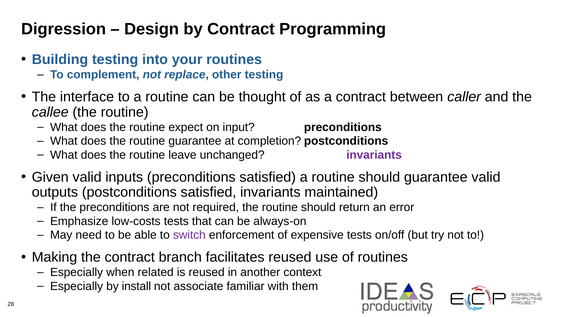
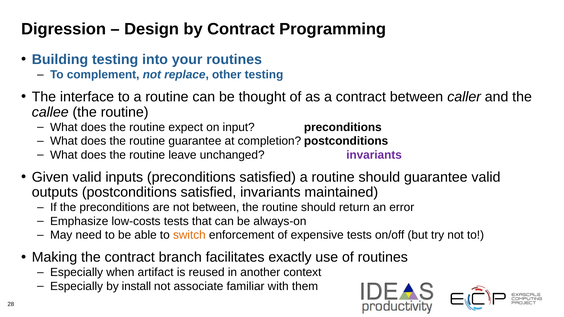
not required: required -> between
switch colour: purple -> orange
facilitates reused: reused -> exactly
related: related -> artifact
